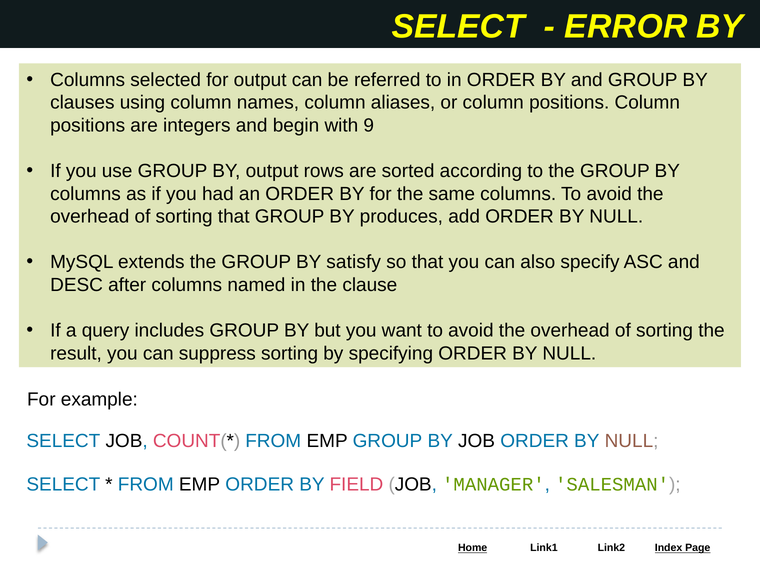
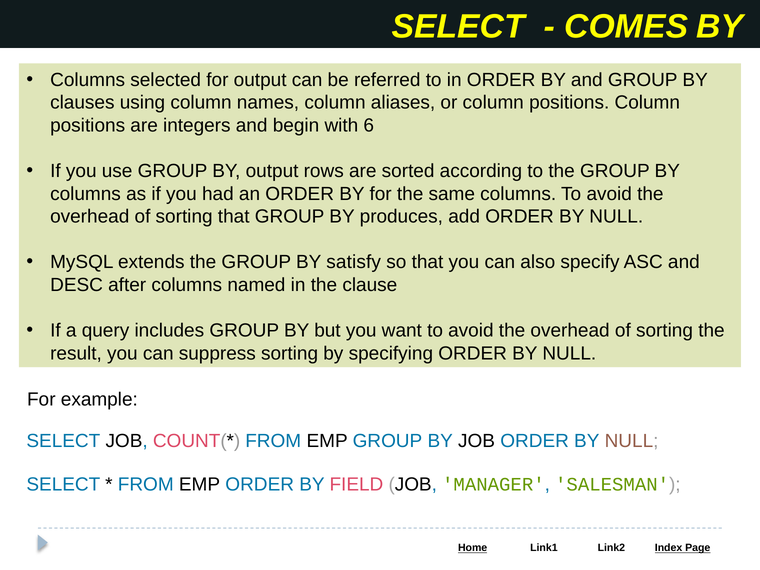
ERROR: ERROR -> COMES
9: 9 -> 6
